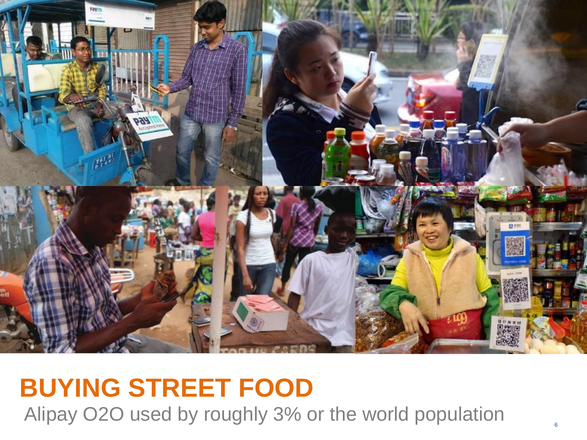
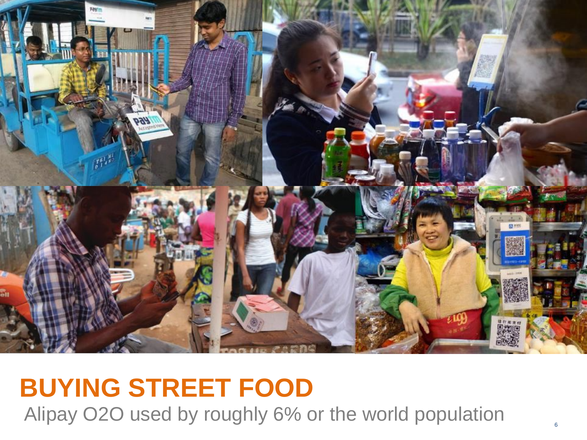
3%: 3% -> 6%
